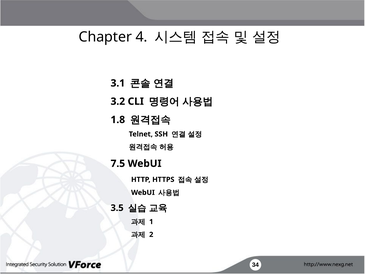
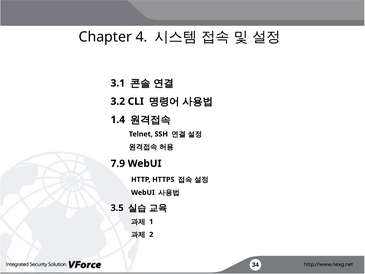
1.8: 1.8 -> 1.4
7.5: 7.5 -> 7.9
